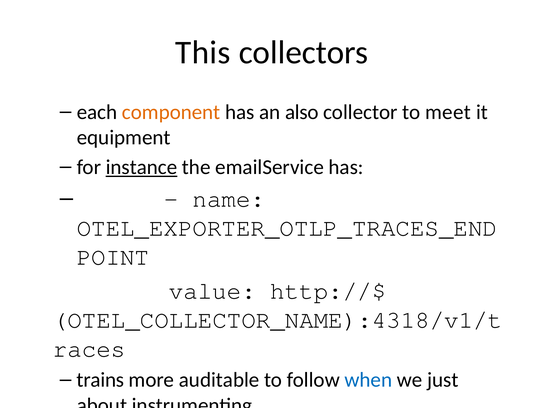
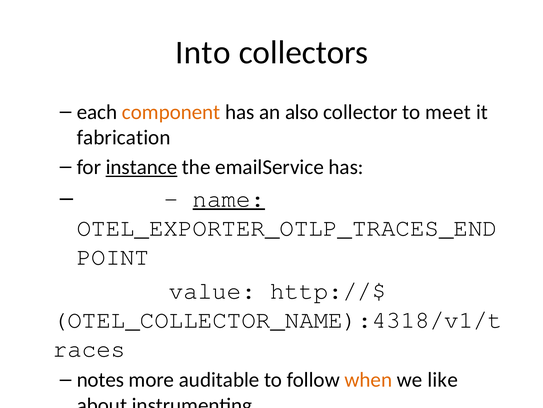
This: This -> Into
equipment: equipment -> fabrication
name underline: none -> present
trains: trains -> notes
when colour: blue -> orange
just: just -> like
